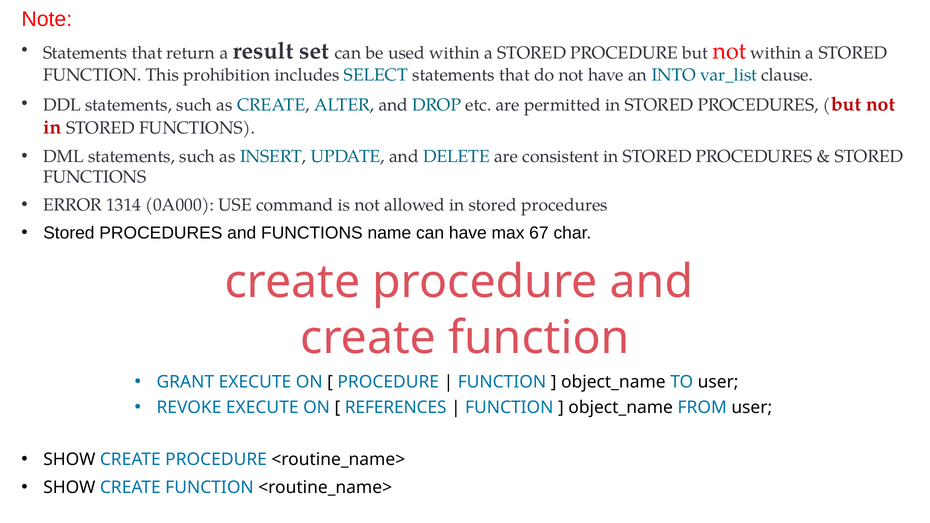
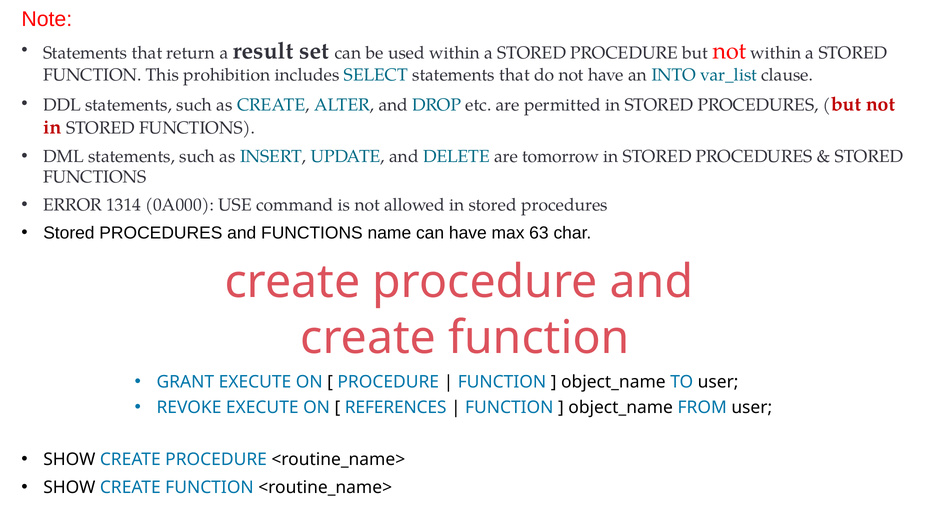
consistent: consistent -> tomorrow
67: 67 -> 63
